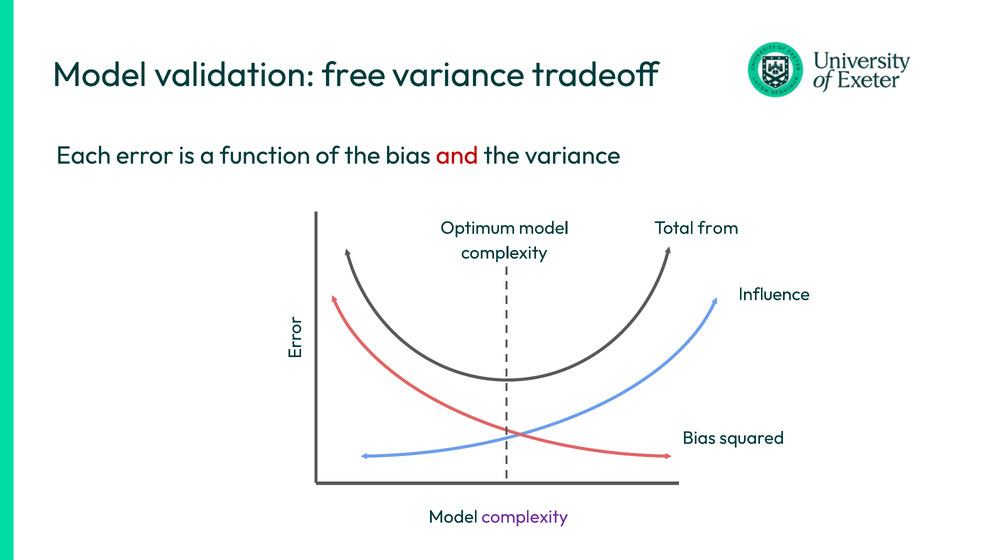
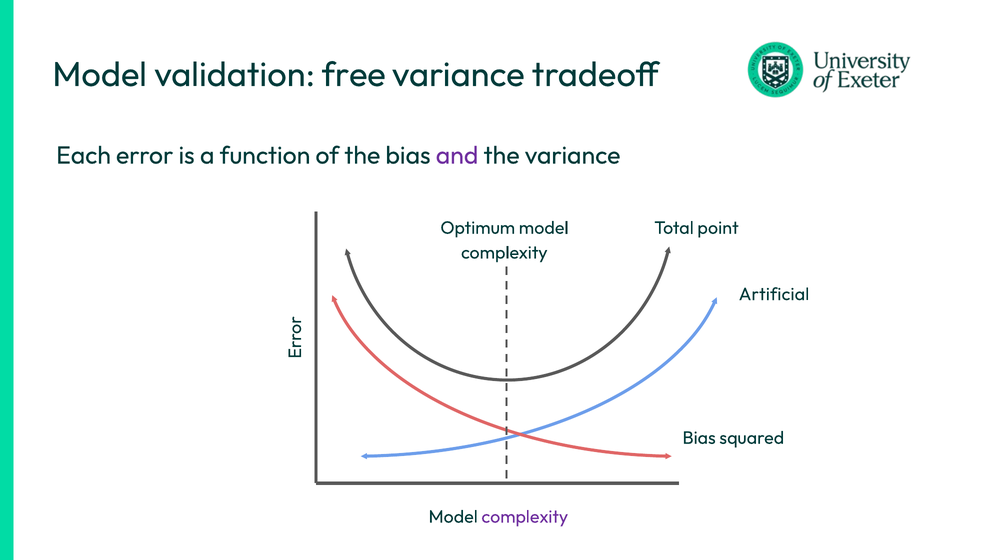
and colour: red -> purple
from: from -> point
Influence: Influence -> Artificial
